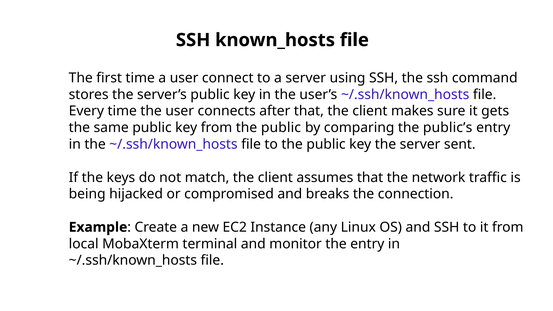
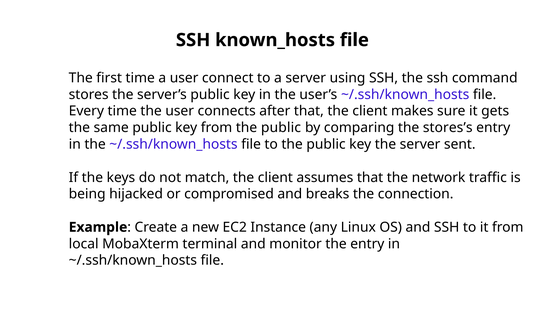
public’s: public’s -> stores’s
